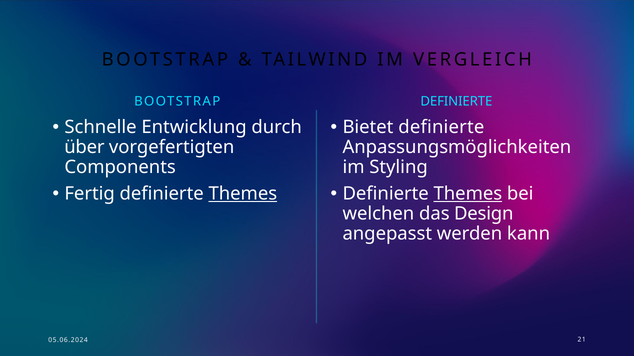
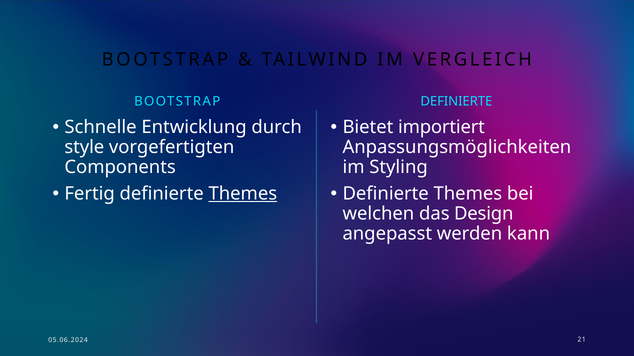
Bietet definierte: definierte -> importiert
über: über -> style
Themes at (468, 194) underline: present -> none
